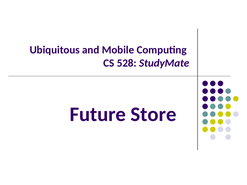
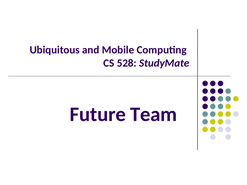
Store: Store -> Team
